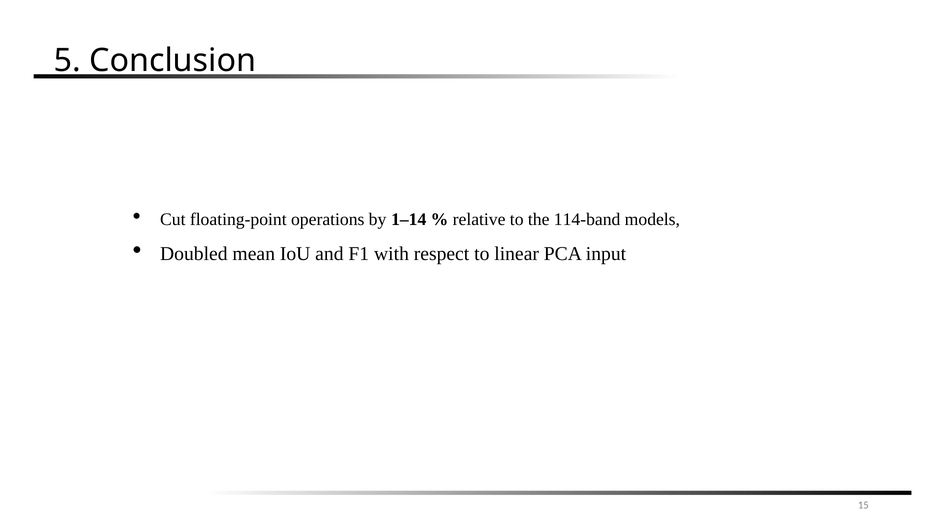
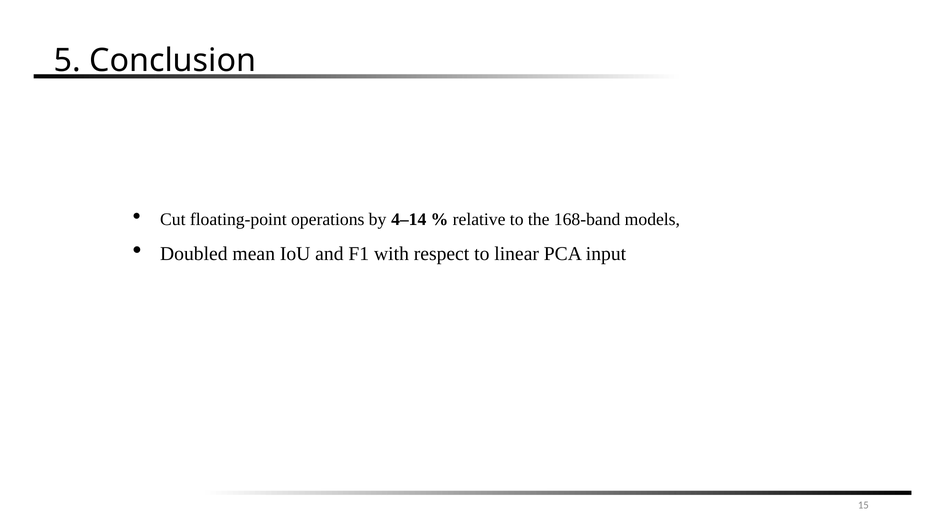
1–14: 1–14 -> 4–14
114-band: 114-band -> 168-band
